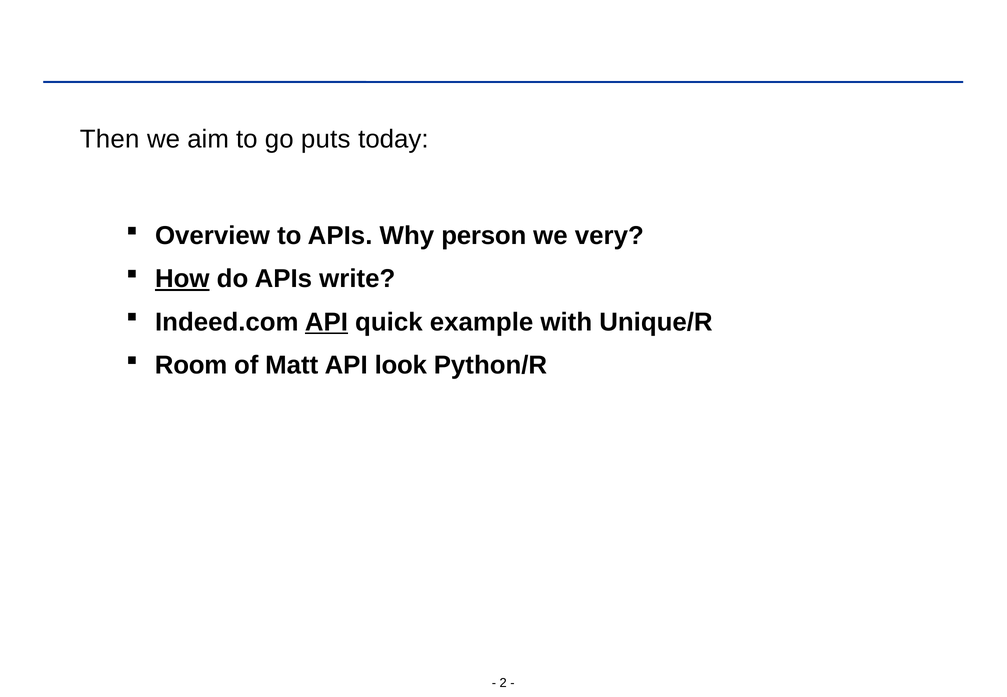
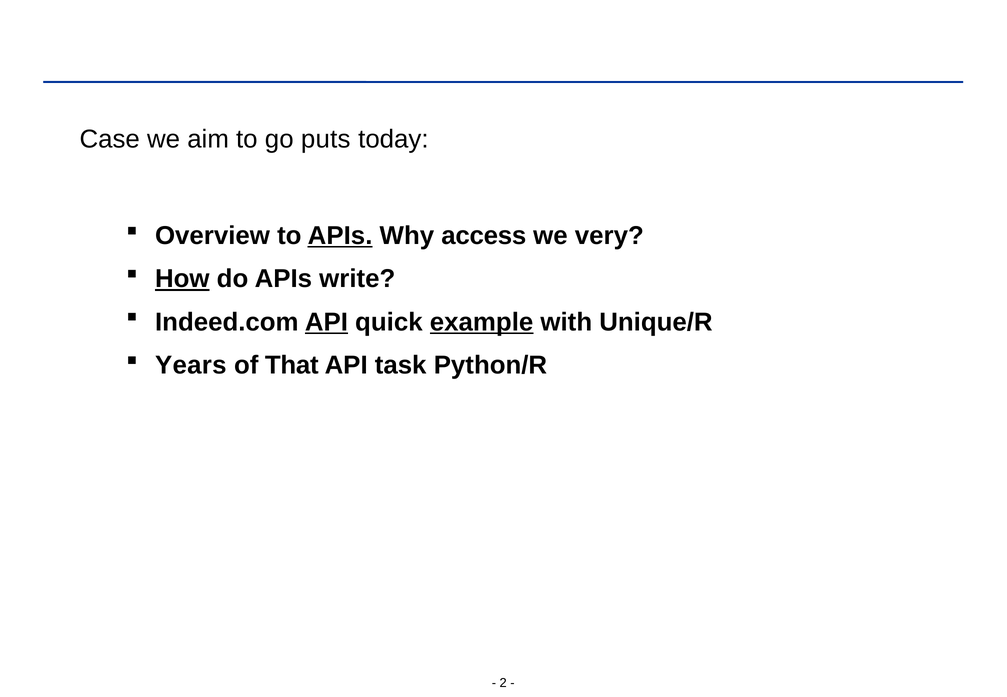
Then: Then -> Case
APIs at (340, 236) underline: none -> present
person: person -> access
example underline: none -> present
Room: Room -> Years
Matt: Matt -> That
look: look -> task
